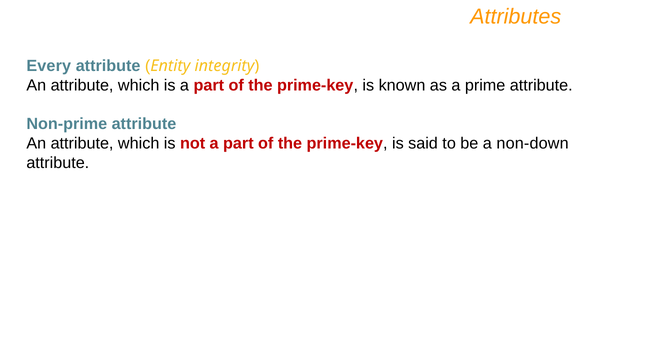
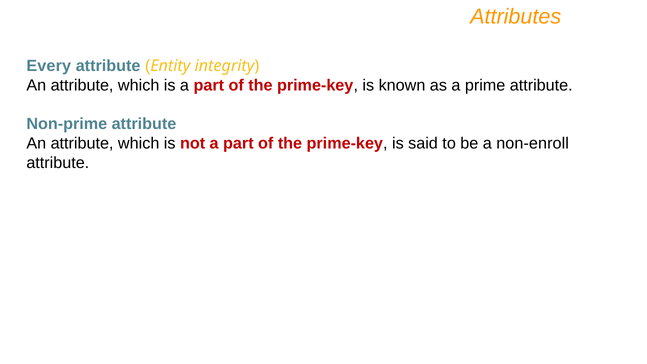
non-down: non-down -> non-enroll
